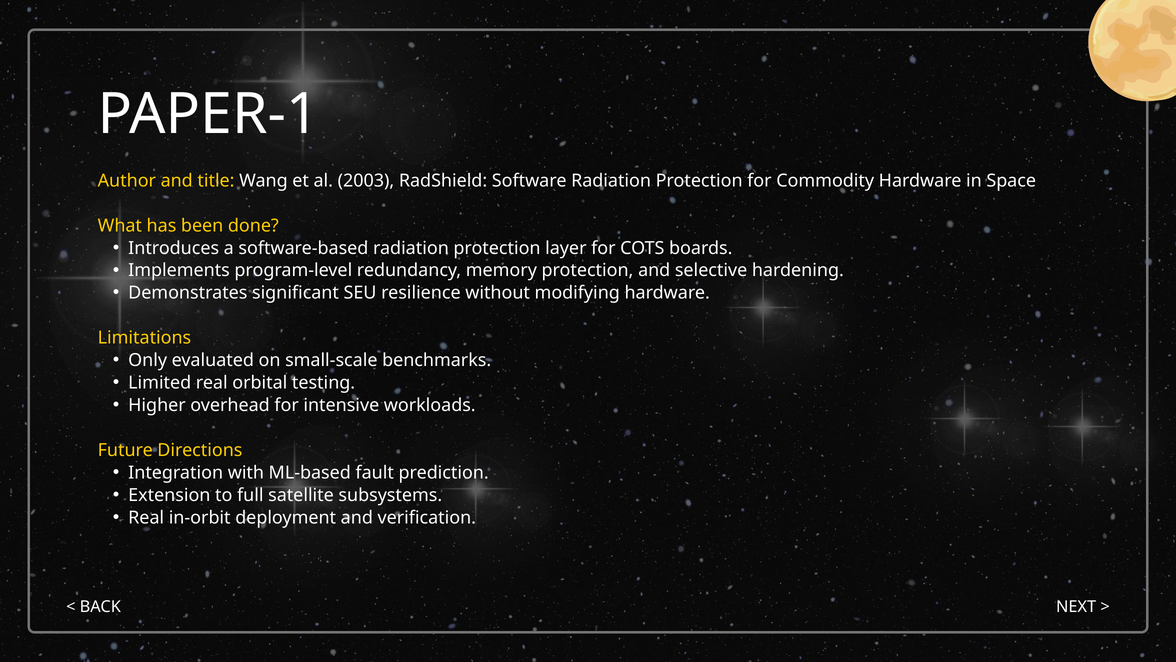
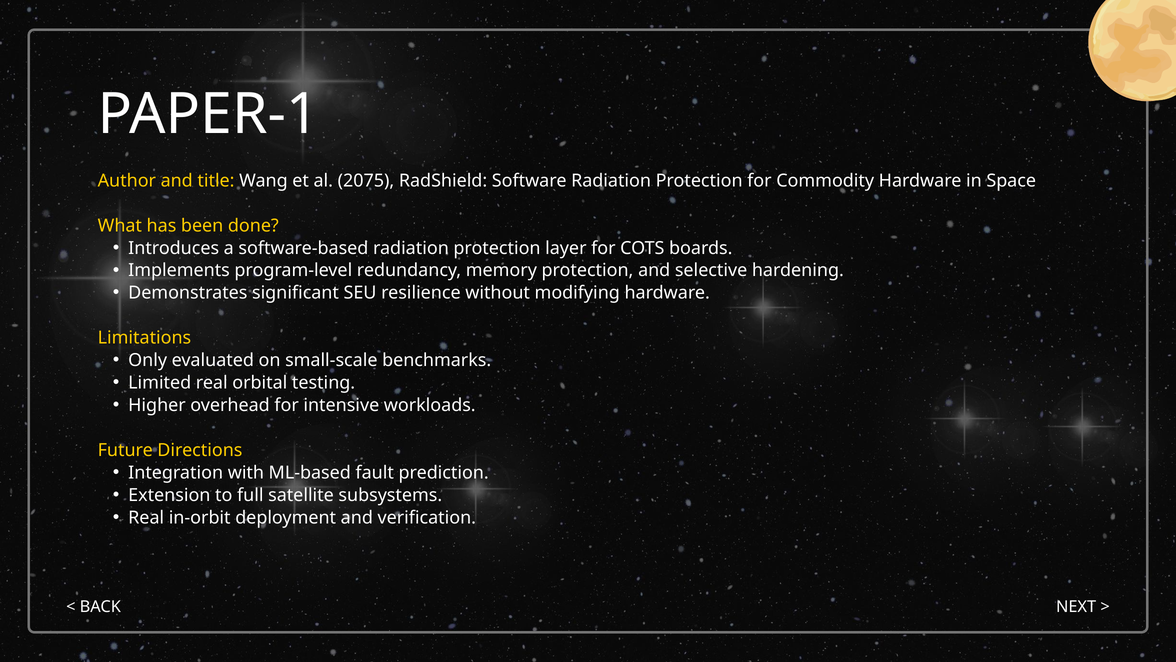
2003: 2003 -> 2075
